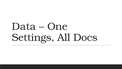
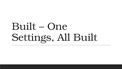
Data at (24, 26): Data -> Built
All Docs: Docs -> Built
